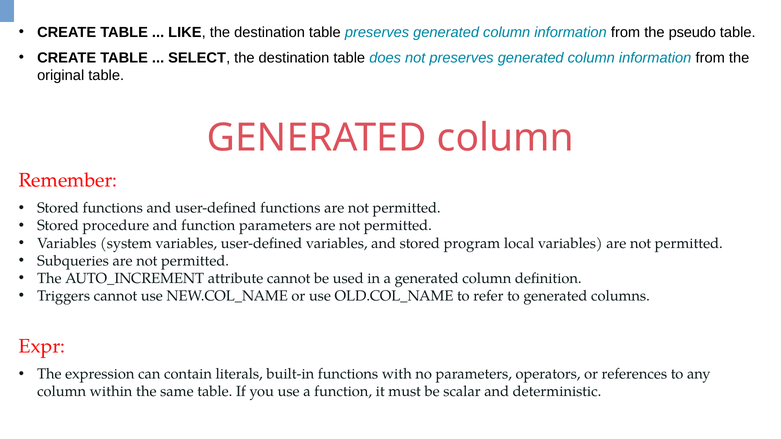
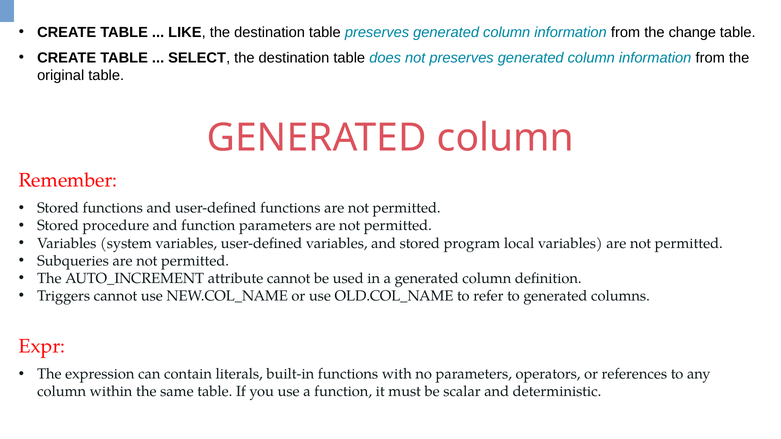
pseudo: pseudo -> change
